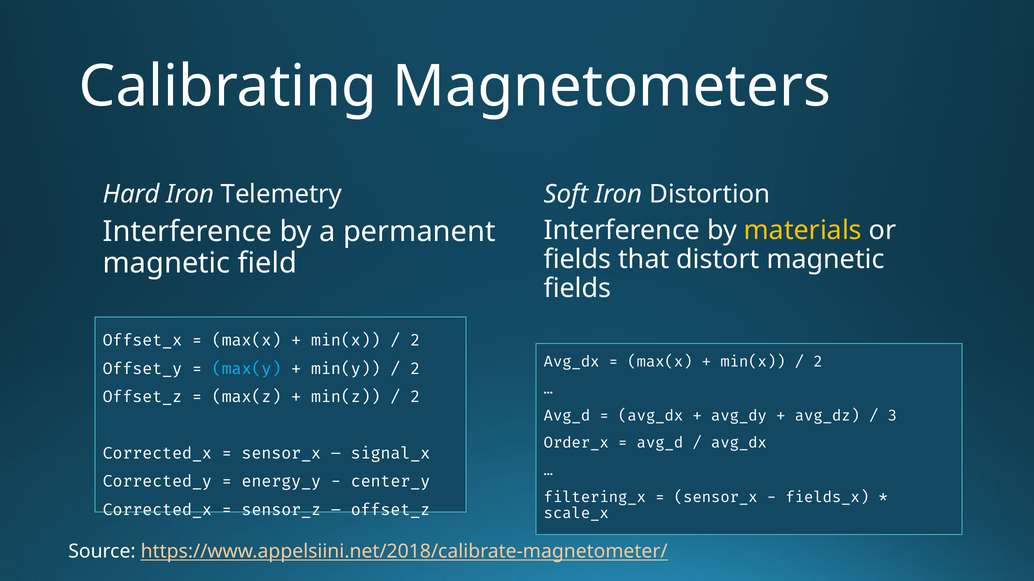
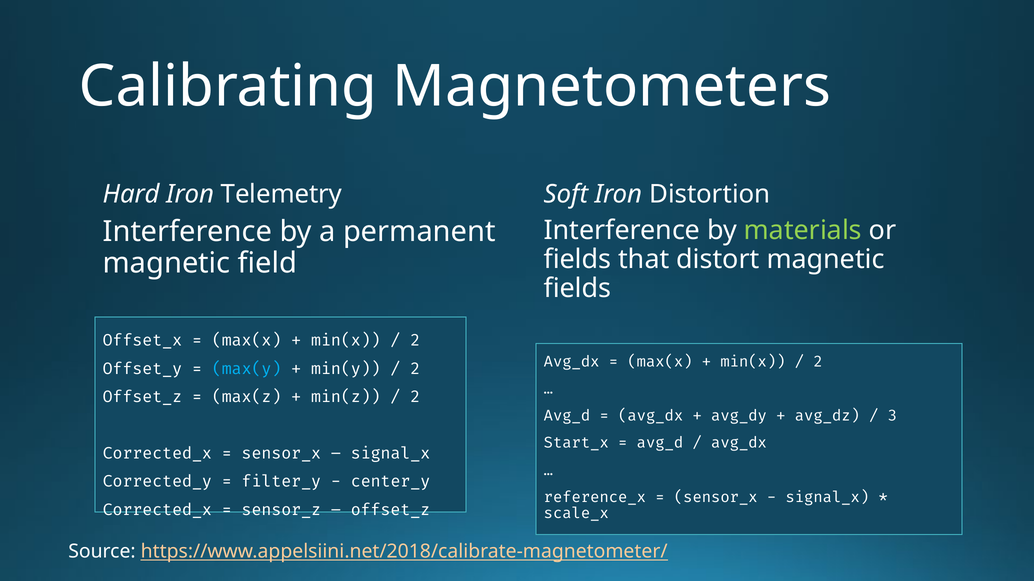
materials colour: yellow -> light green
Order_x: Order_x -> Start_x
energy_y: energy_y -> filter_y
filtering_x: filtering_x -> reference_x
fields_x at (827, 498): fields_x -> signal_x
